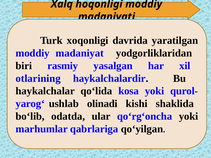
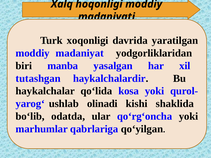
rasmiy: rasmiy -> manba
otlarining: otlarining -> tutashgan
